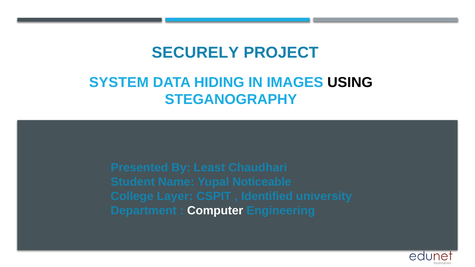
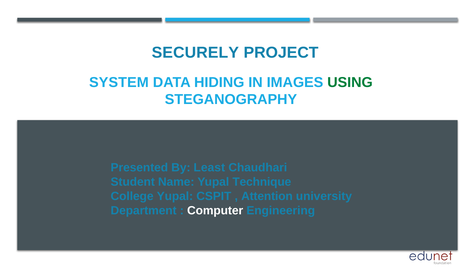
USING colour: black -> green
Noticeable: Noticeable -> Technique
College Layer: Layer -> Yupal
Identified: Identified -> Attention
